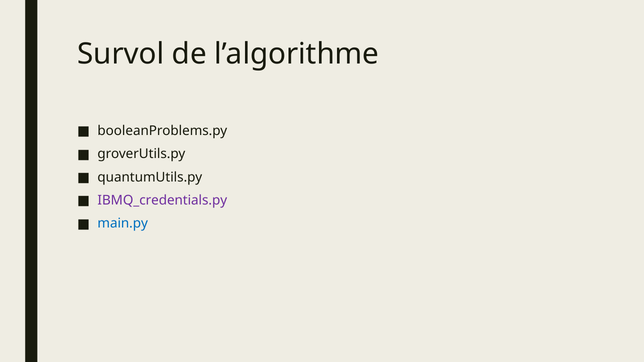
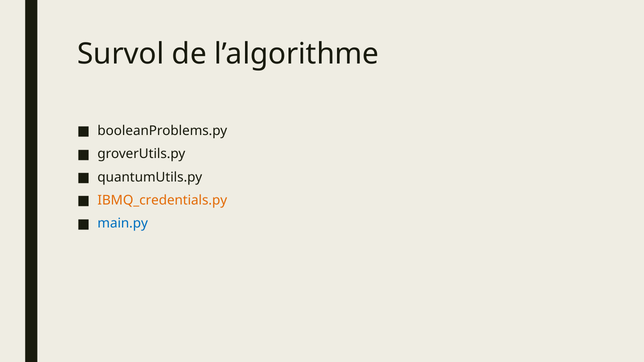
IBMQ_credentials.py colour: purple -> orange
